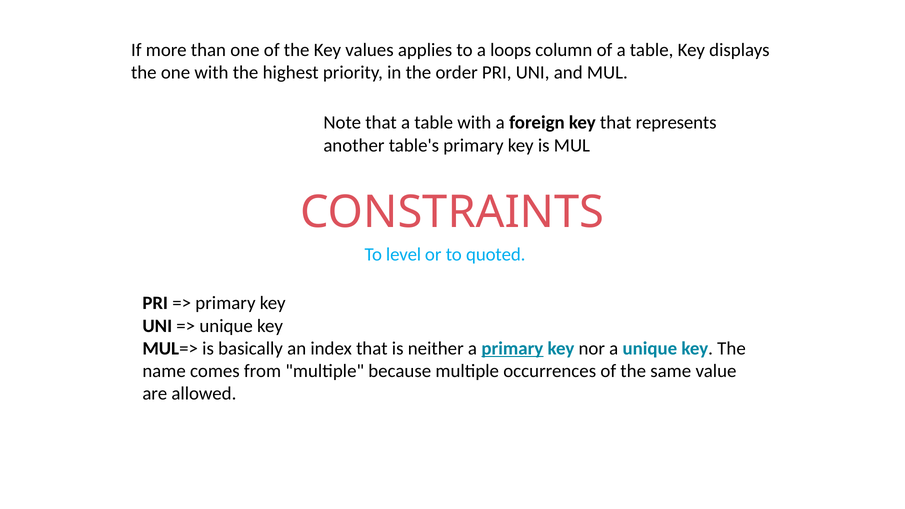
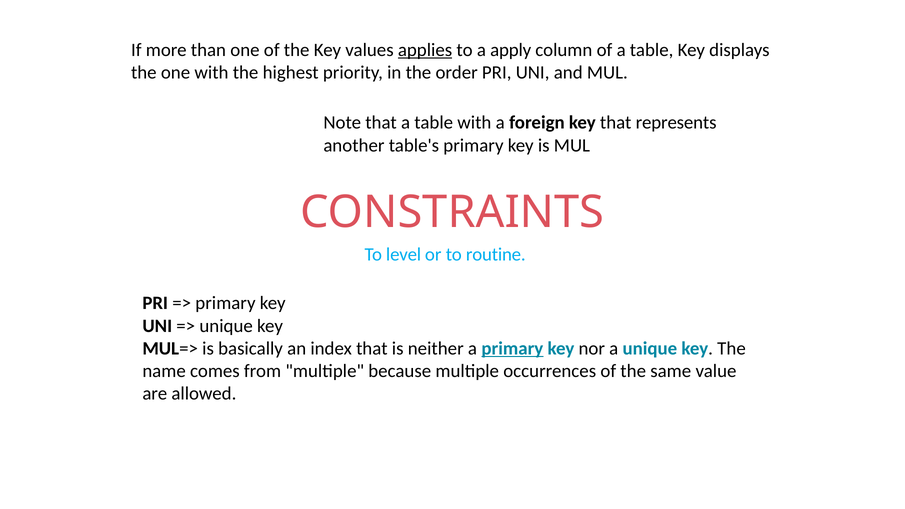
applies underline: none -> present
loops: loops -> apply
quoted: quoted -> routine
